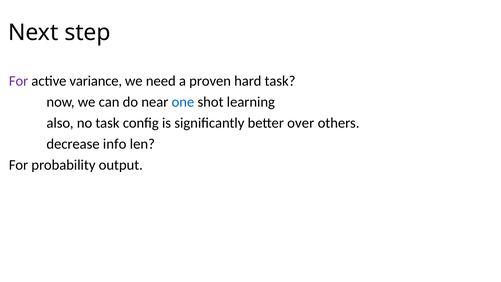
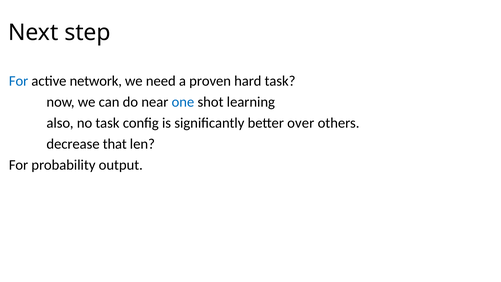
For at (19, 81) colour: purple -> blue
variance: variance -> network
info: info -> that
